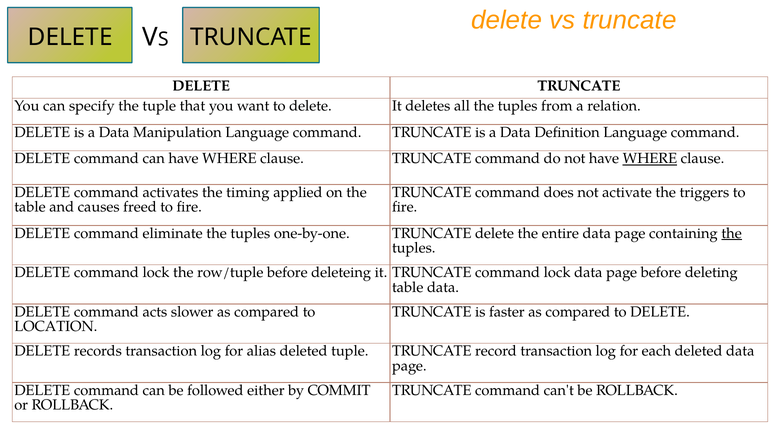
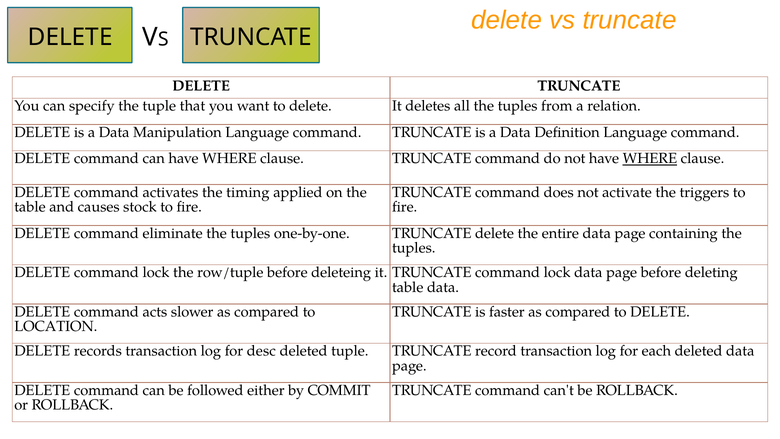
freed: freed -> stock
the at (732, 233) underline: present -> none
alias: alias -> desc
